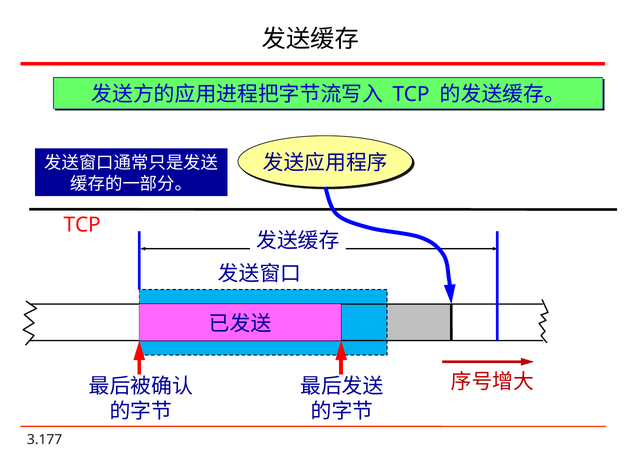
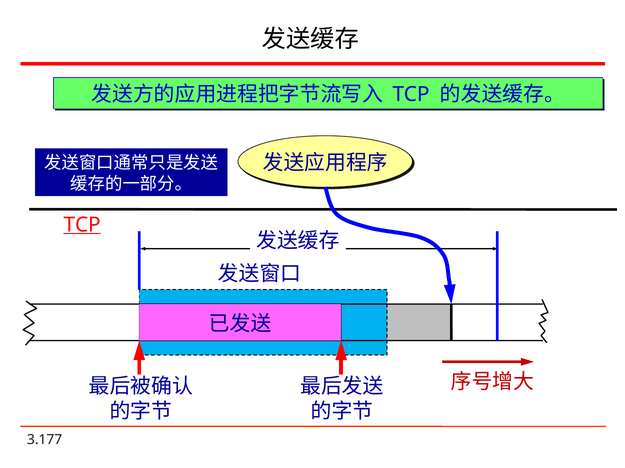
TCP at (82, 225) underline: none -> present
